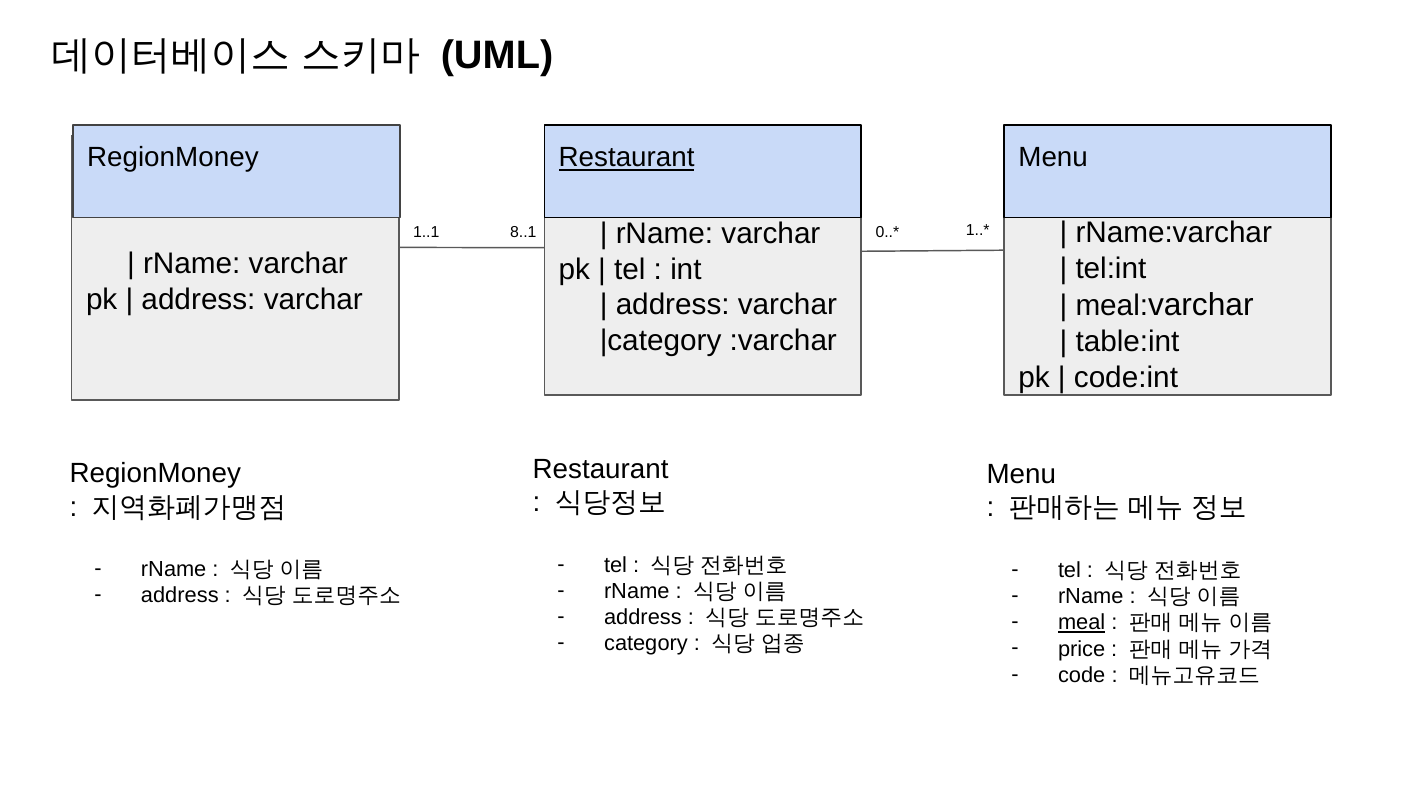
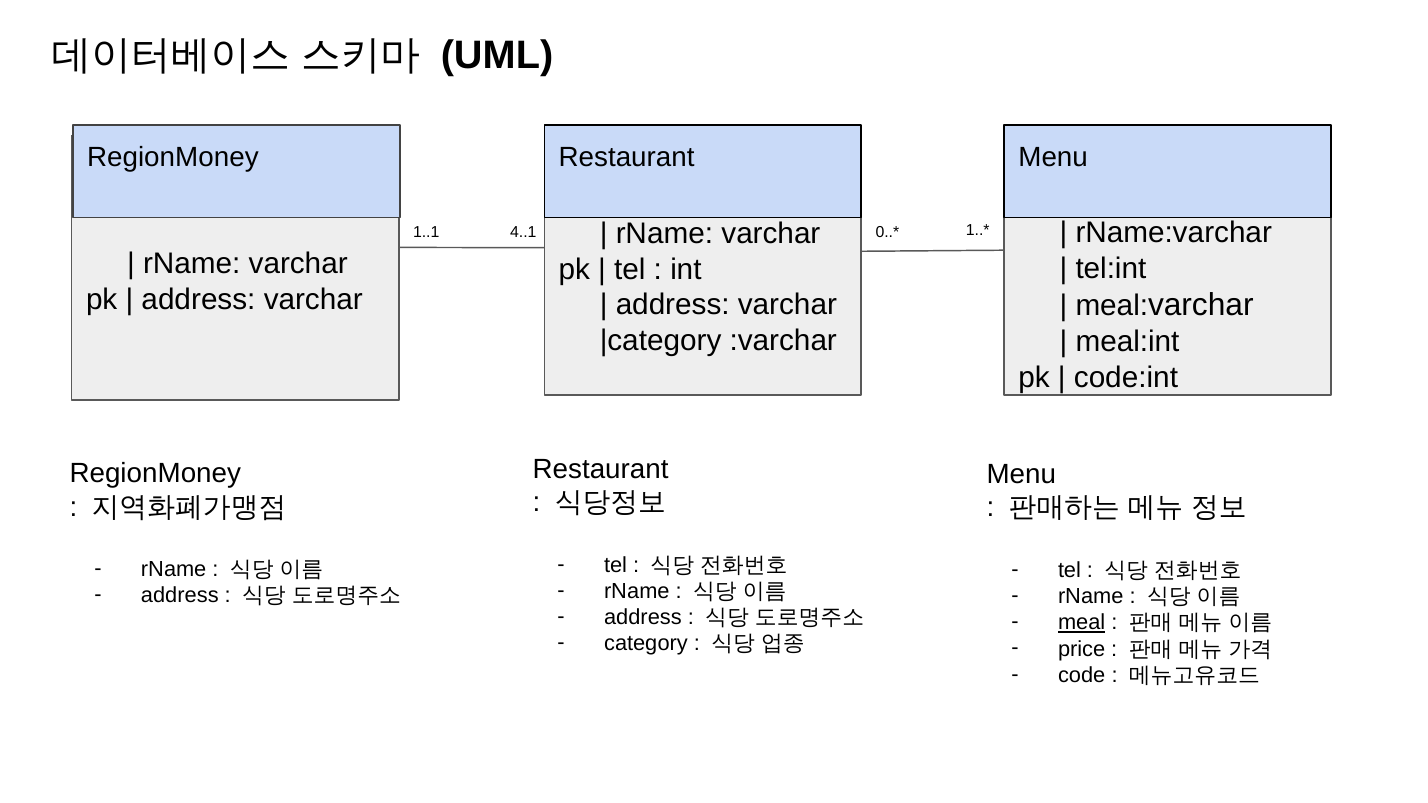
Restaurant at (627, 158) underline: present -> none
8..1: 8..1 -> 4..1
table:int: table:int -> meal:int
